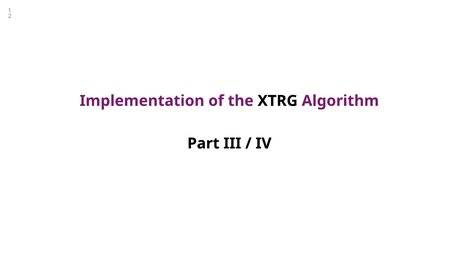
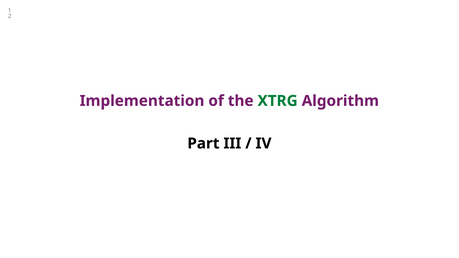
XTRG colour: black -> green
